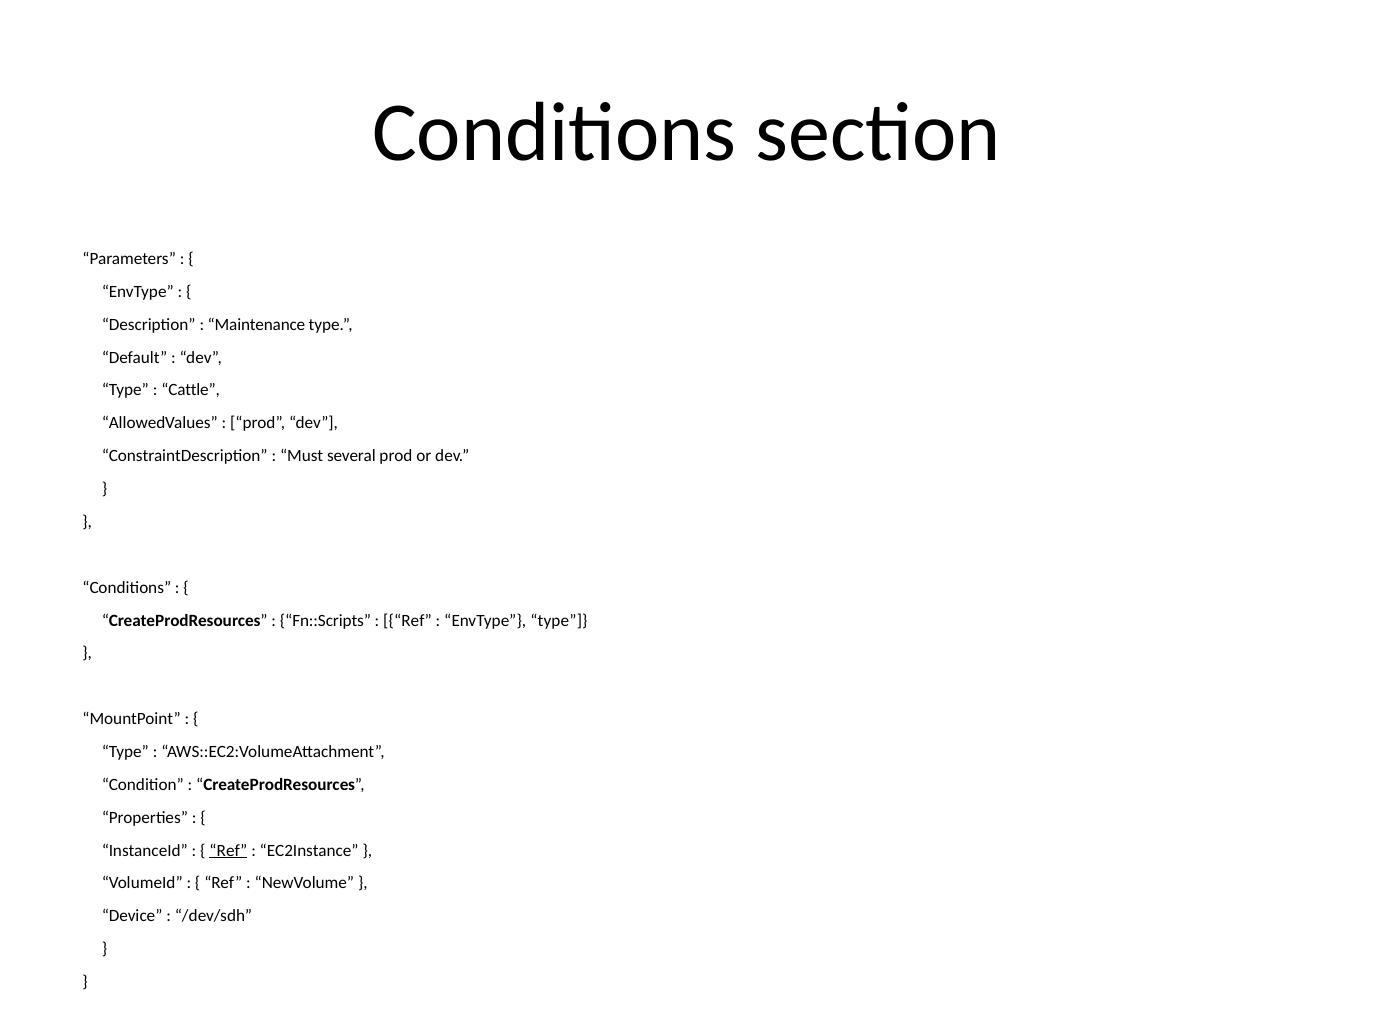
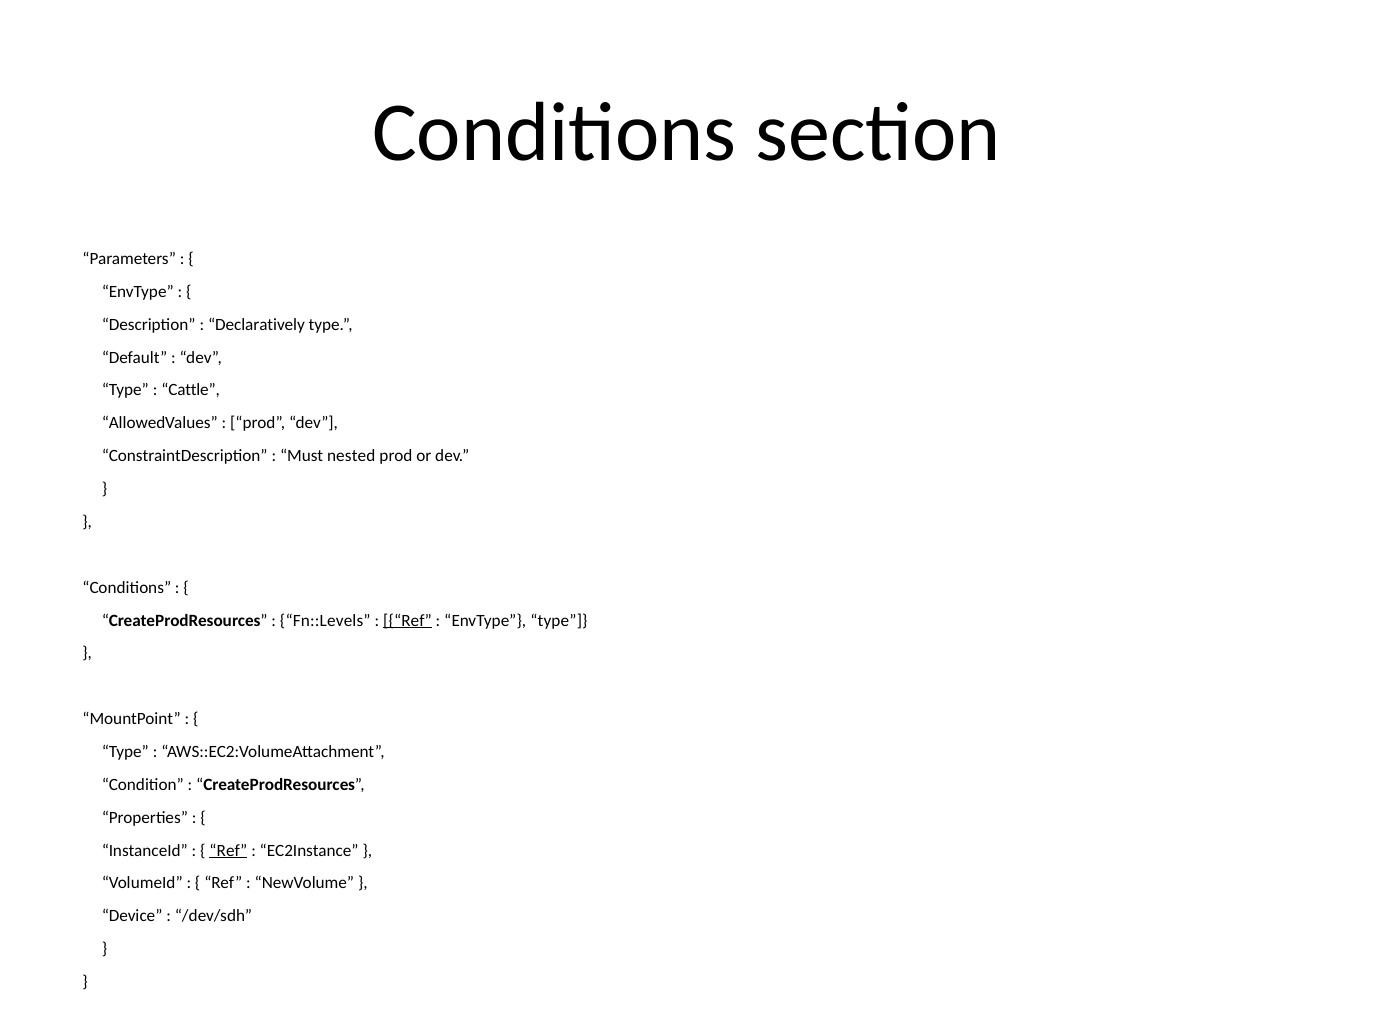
Maintenance: Maintenance -> Declaratively
several: several -> nested
Fn::Scripts: Fn::Scripts -> Fn::Levels
Ref at (408, 621) underline: none -> present
